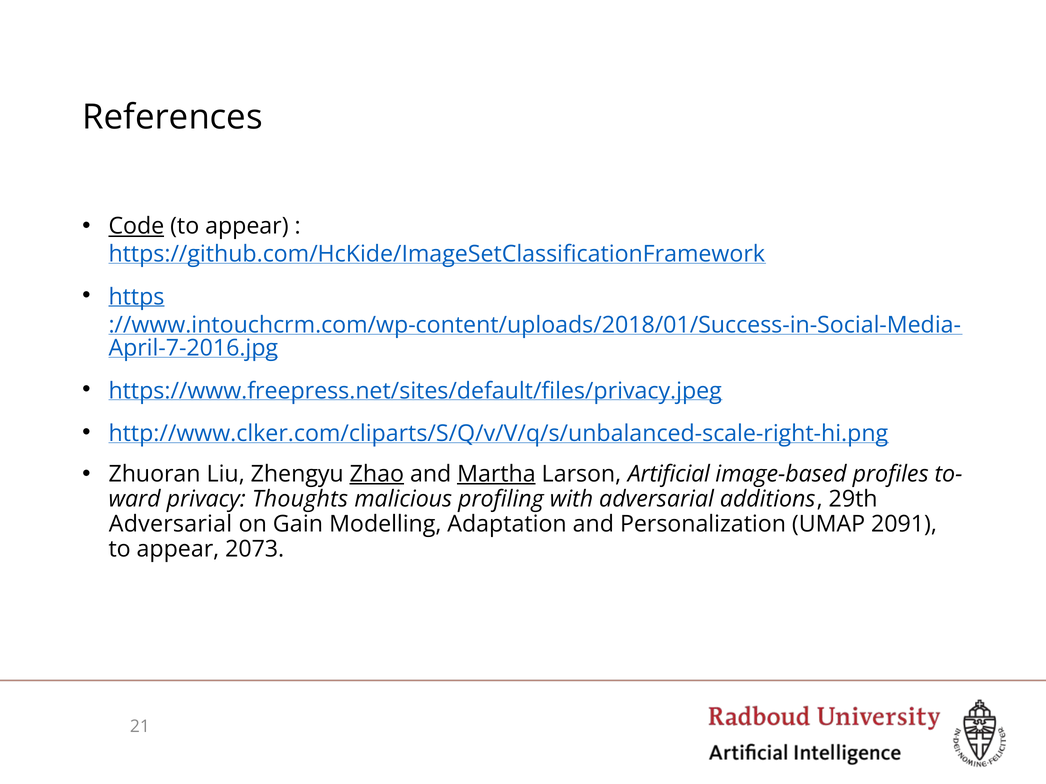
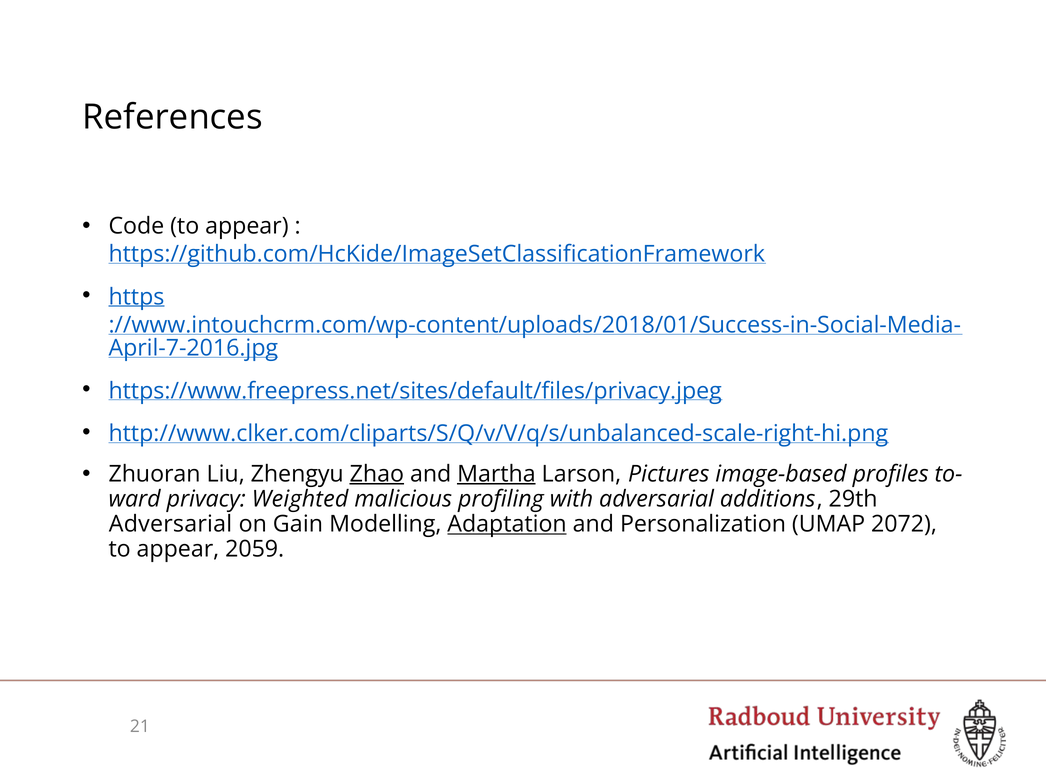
Code underline: present -> none
Artificial: Artificial -> Pictures
Thoughts: Thoughts -> Weighted
Adaptation underline: none -> present
2091: 2091 -> 2072
2073: 2073 -> 2059
